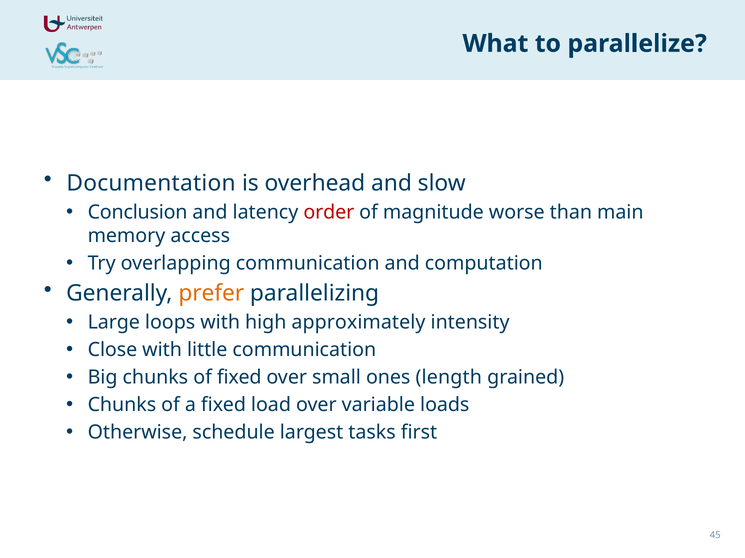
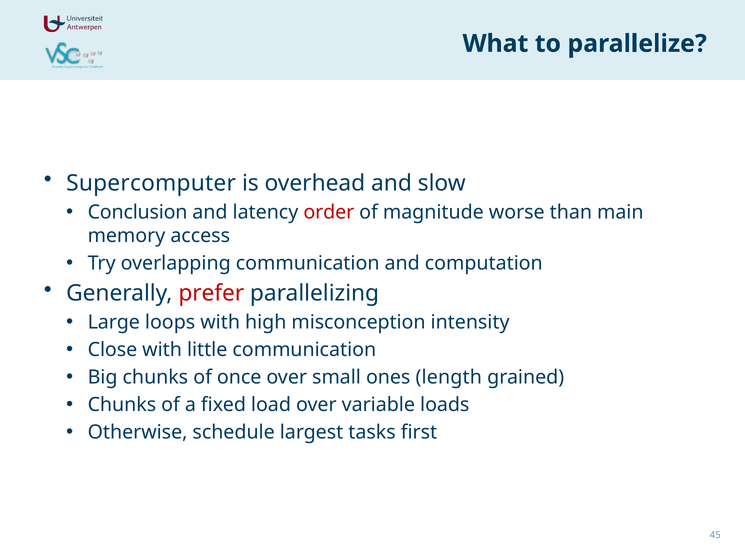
Documentation: Documentation -> Supercomputer
prefer colour: orange -> red
approximately: approximately -> misconception
of fixed: fixed -> once
